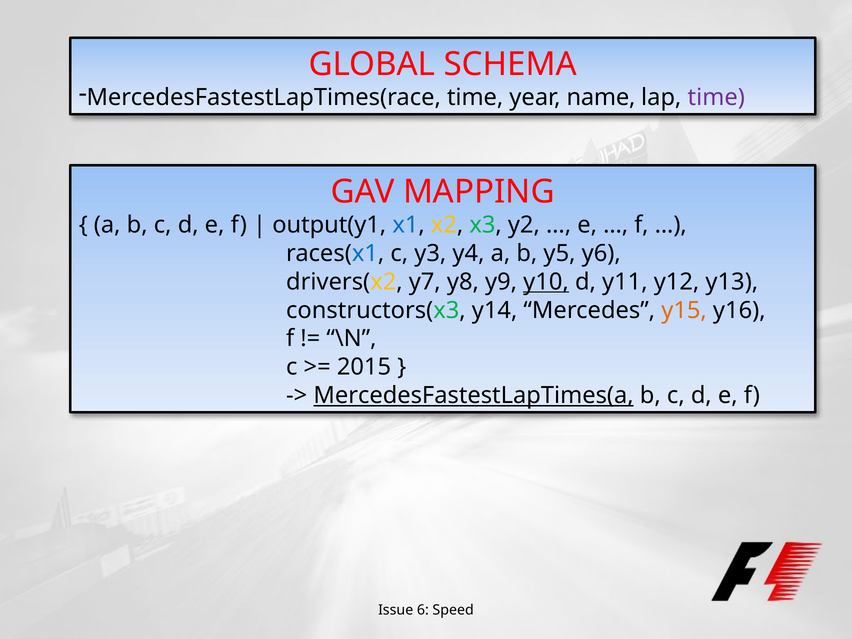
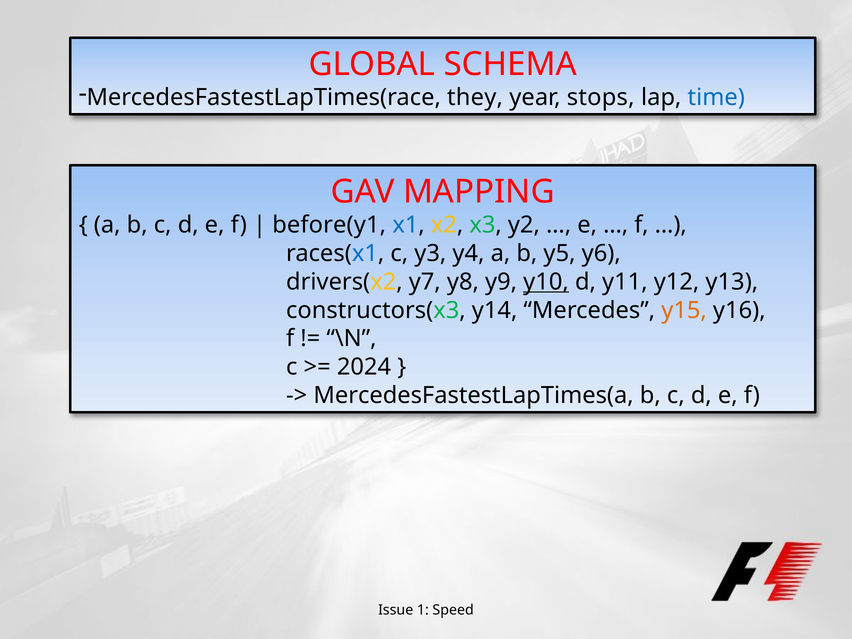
MercedesFastestLapTimes(race time: time -> they
name: name -> stops
time at (716, 98) colour: purple -> blue
output(y1: output(y1 -> before(y1
2015: 2015 -> 2024
MercedesFastestLapTimes(a underline: present -> none
6: 6 -> 1
